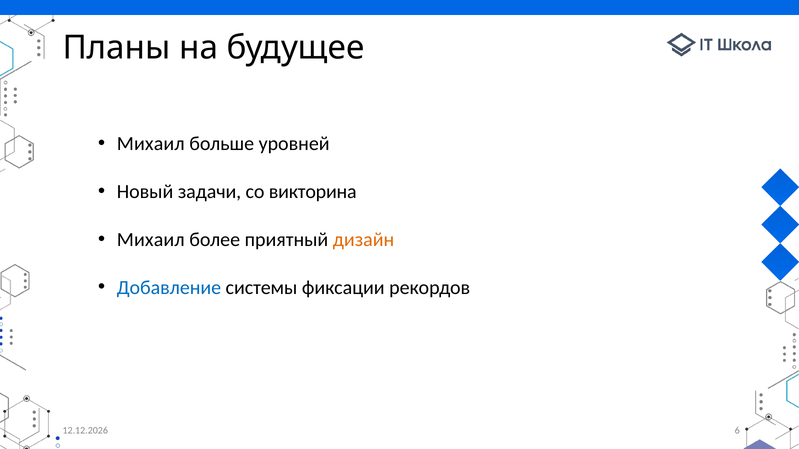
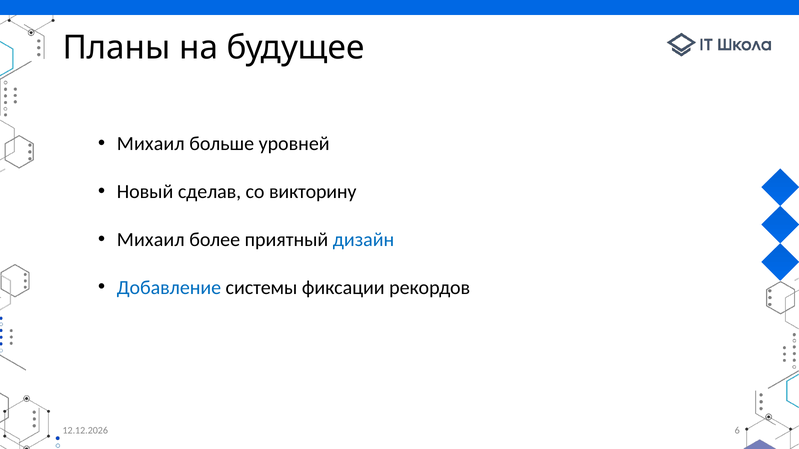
задачи: задачи -> сделав
викторина: викторина -> викторину
дизайн colour: orange -> blue
